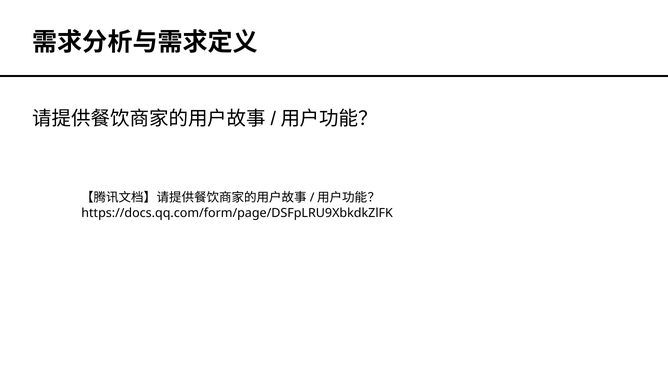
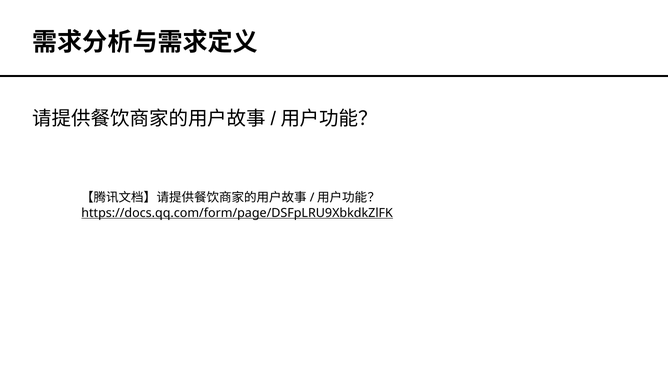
https://docs.qq.com/form/page/DSFpLRU9XbkdkZlFK underline: none -> present
